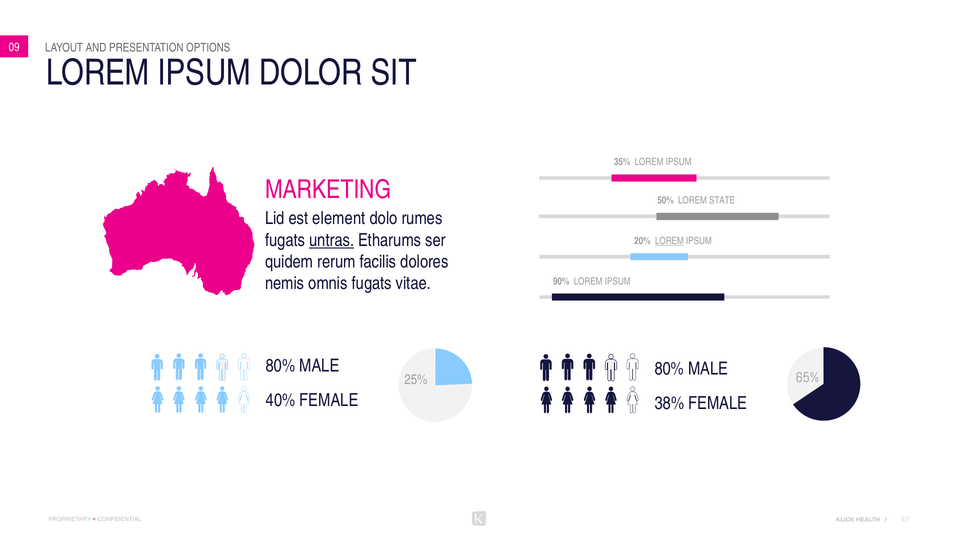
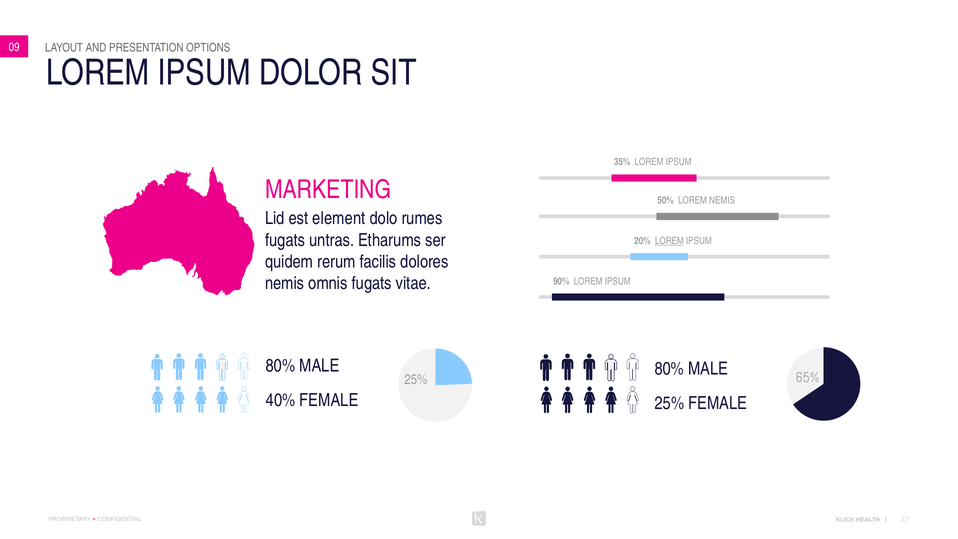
LOREM STATE: STATE -> NEMIS
untras underline: present -> none
38% at (669, 403): 38% -> 25%
